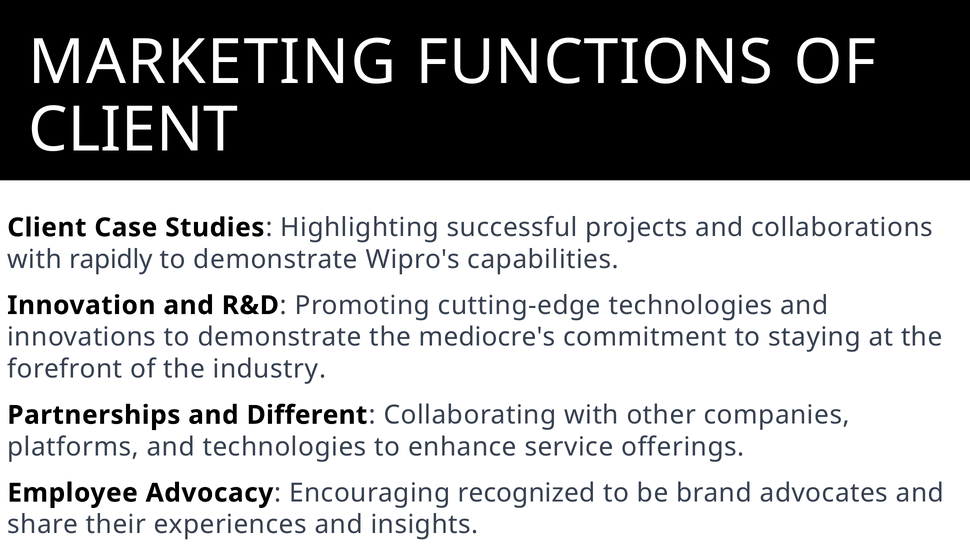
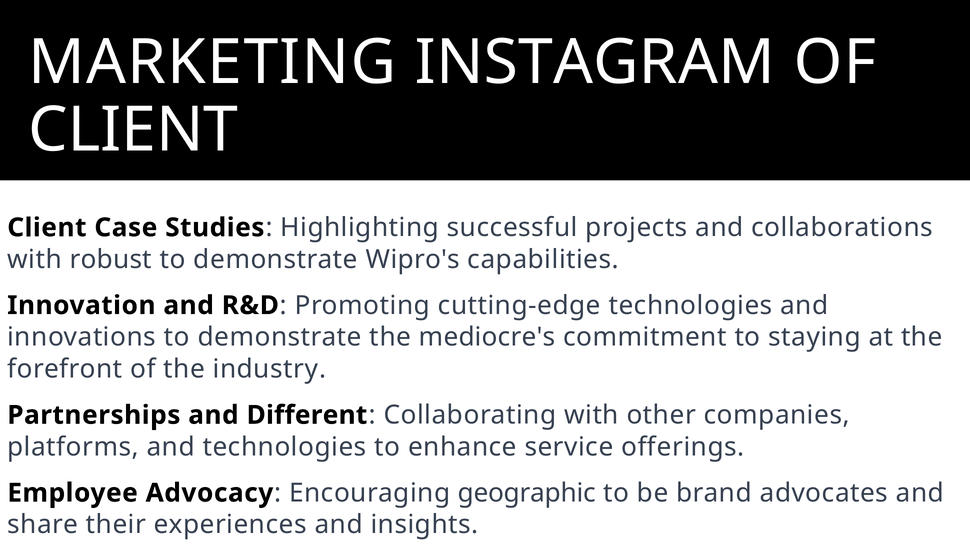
FUNCTIONS: FUNCTIONS -> INSTAGRAM
rapidly: rapidly -> robust
recognized: recognized -> geographic
